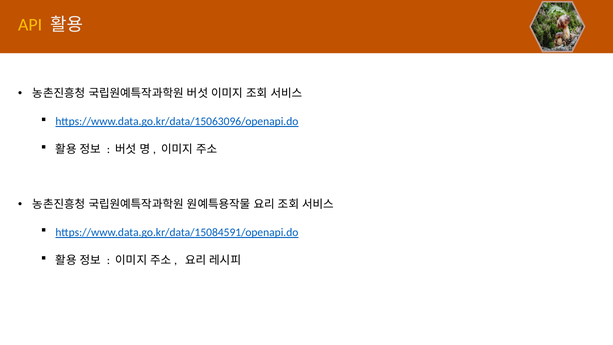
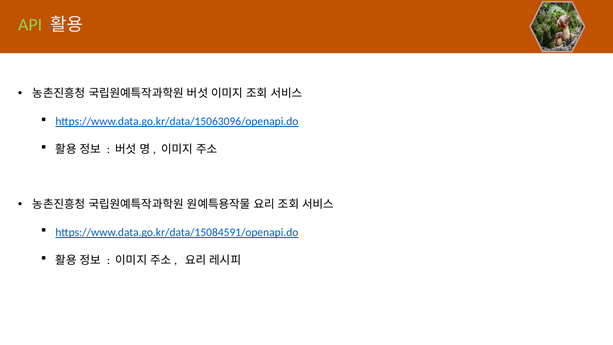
API colour: yellow -> light green
